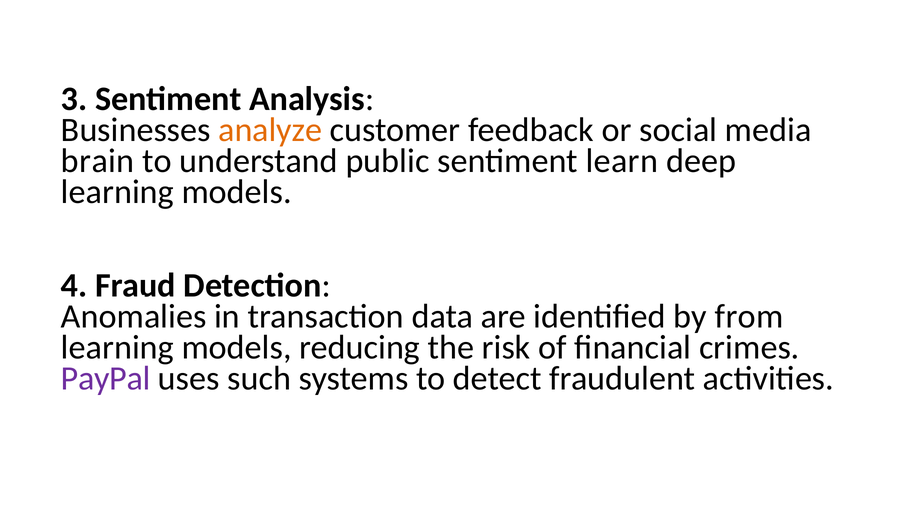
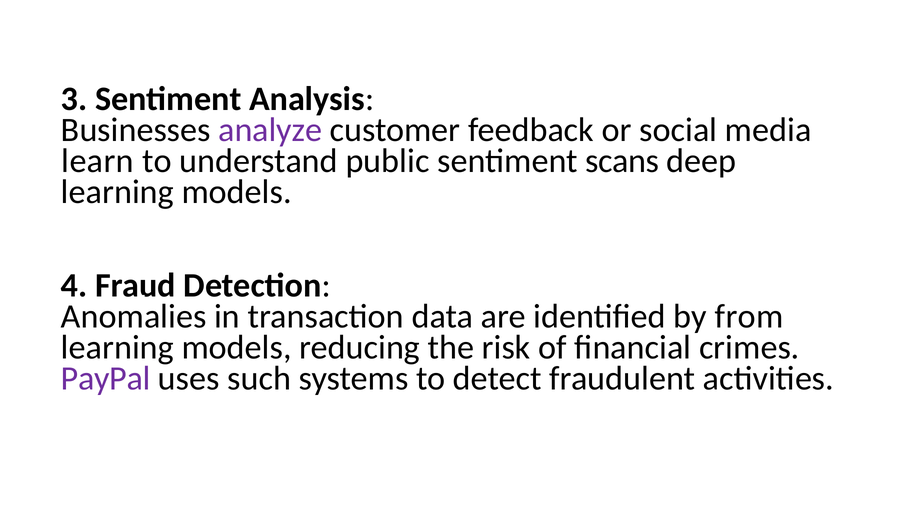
analyze colour: orange -> purple
brain: brain -> learn
learn: learn -> scans
